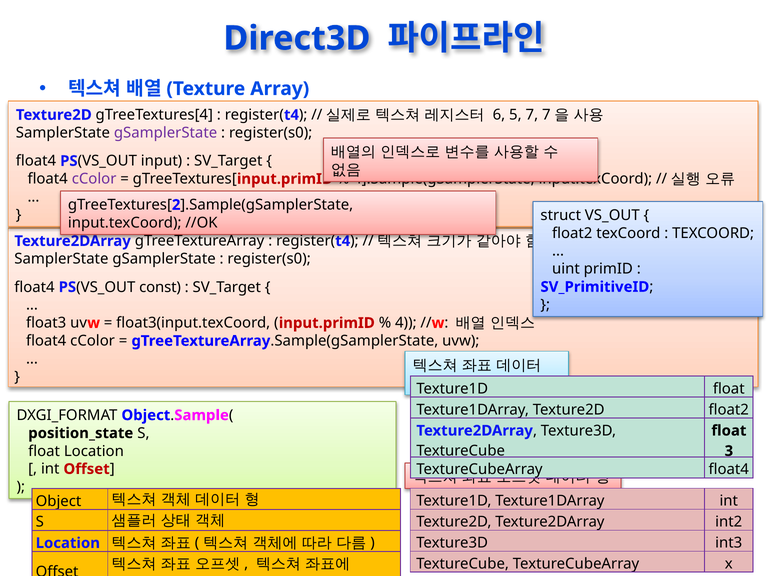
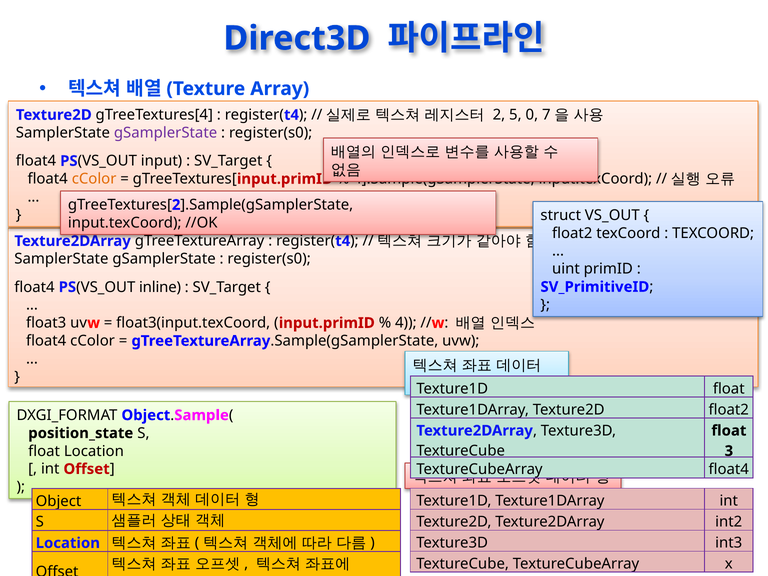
6: 6 -> 2
7: 7 -> 0
cColor at (94, 179) colour: purple -> orange
const: const -> inline
